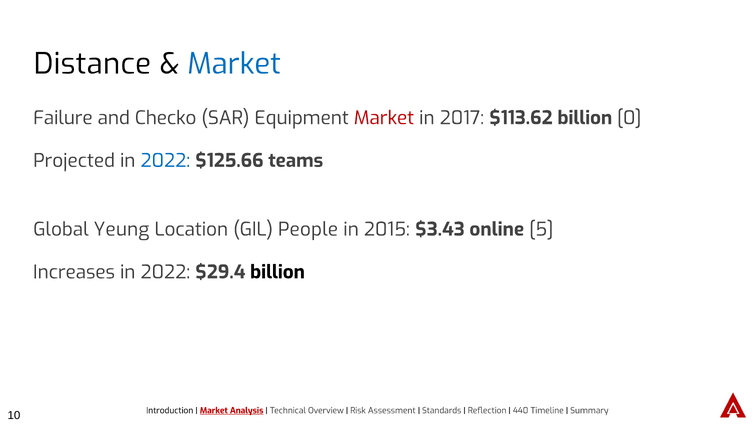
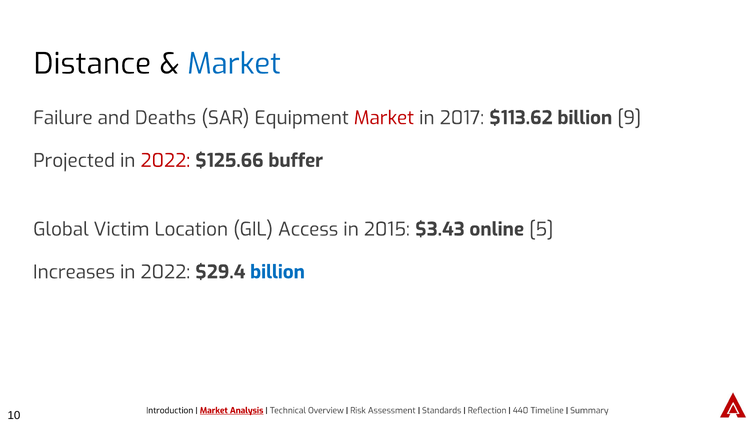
Checko: Checko -> Deaths
0: 0 -> 9
2022 at (165, 161) colour: blue -> red
teams: teams -> buffer
Yeung: Yeung -> Victim
People: People -> Access
billion at (277, 272) colour: black -> blue
